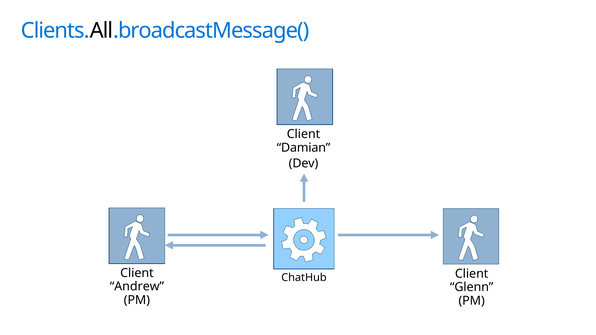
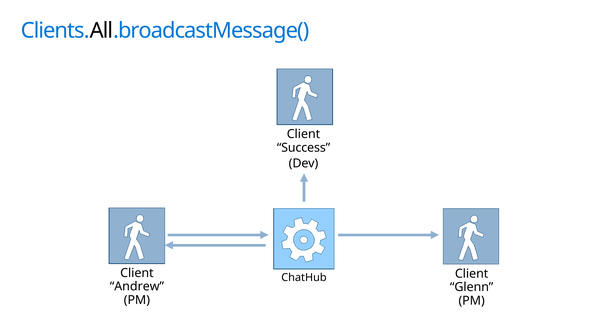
Damian: Damian -> Success
